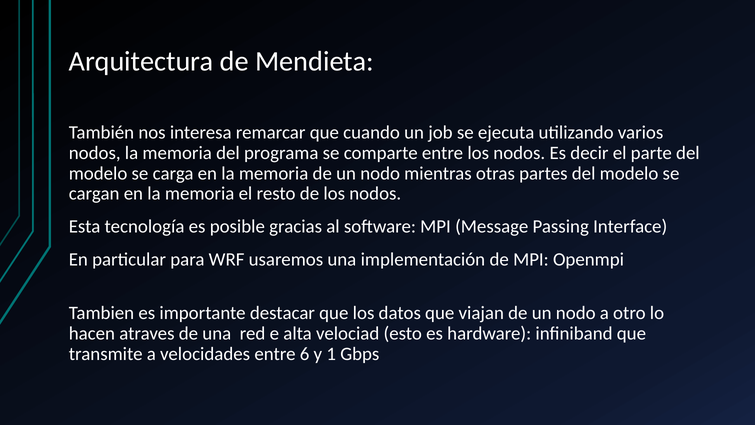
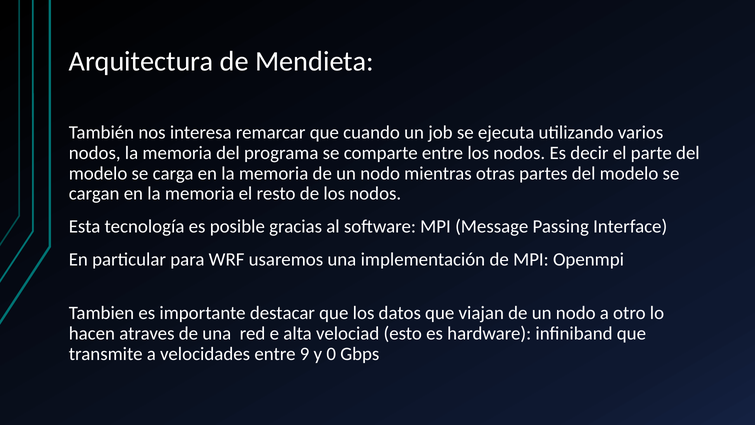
6: 6 -> 9
1: 1 -> 0
